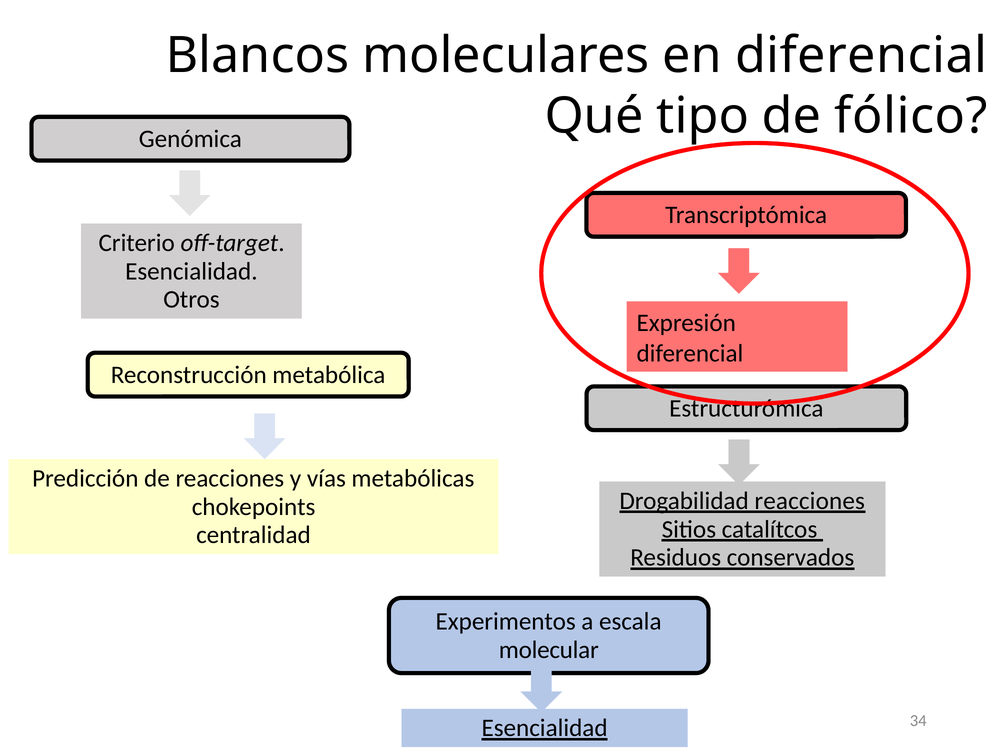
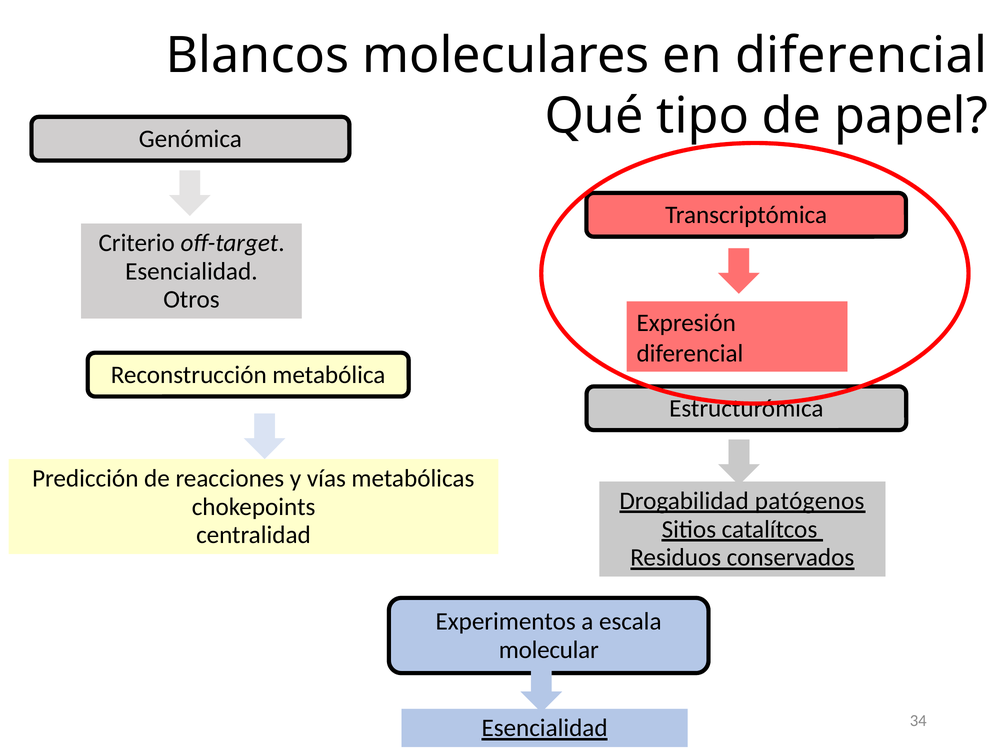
fólico: fólico -> papel
Drogabilidad reacciones: reacciones -> patógenos
